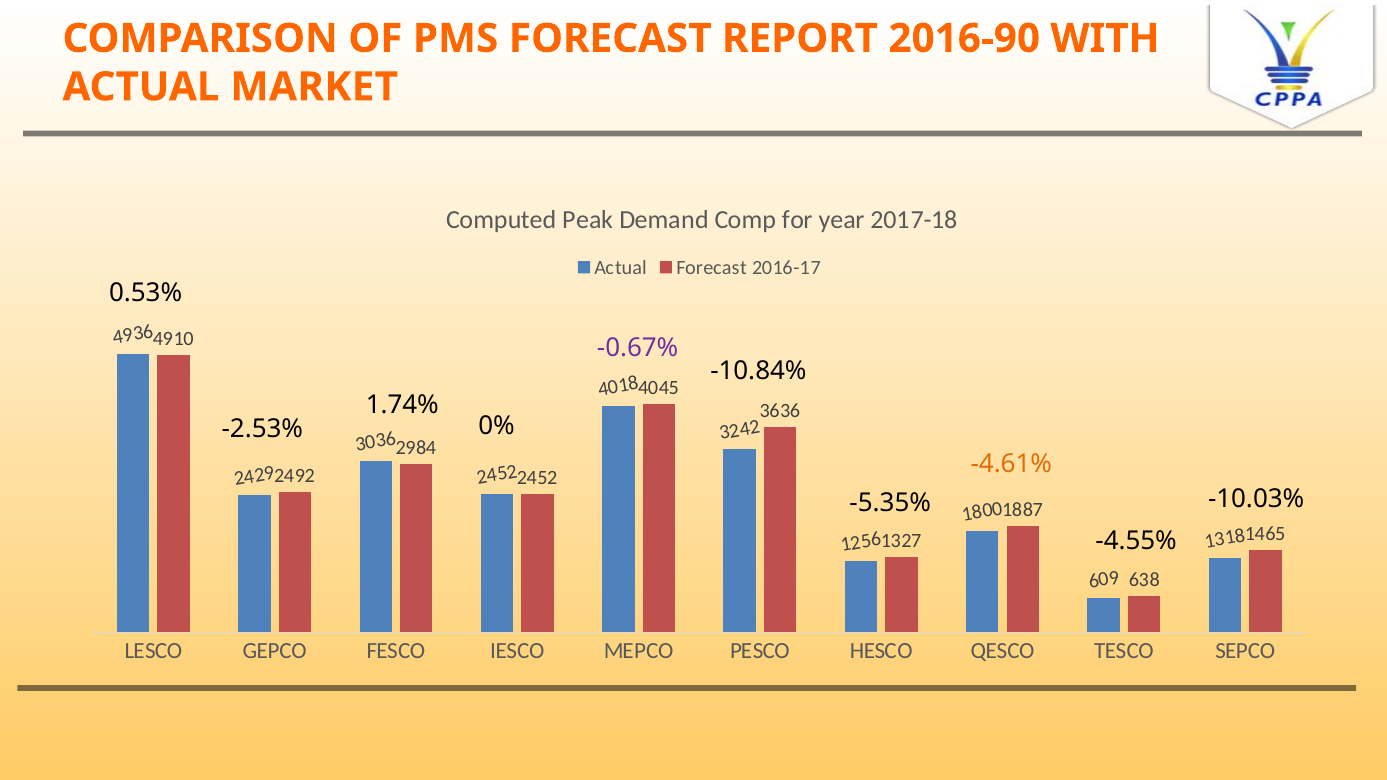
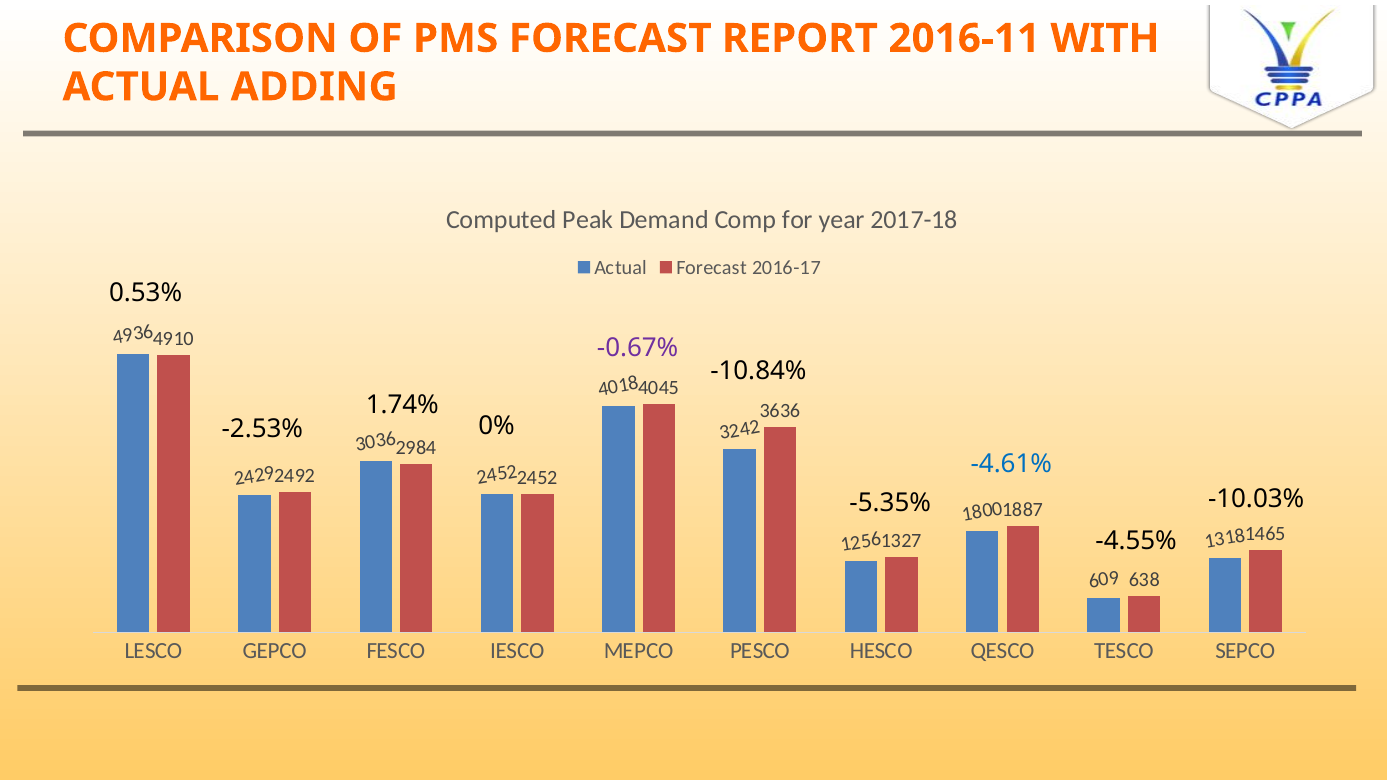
2016-90: 2016-90 -> 2016-11
MARKET: MARKET -> ADDING
-4.61% colour: orange -> blue
